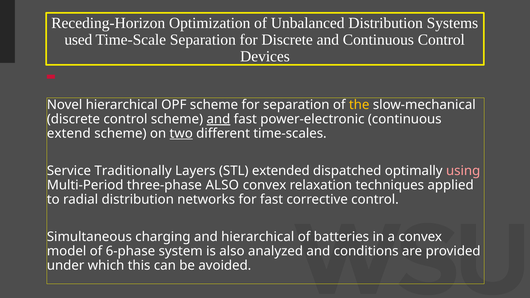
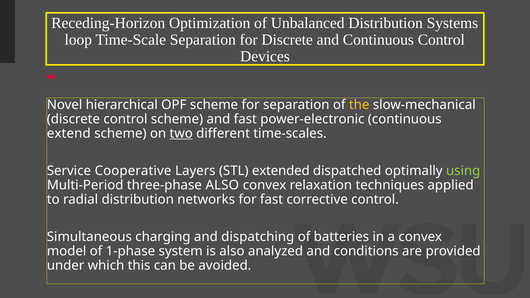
used: used -> loop
and at (218, 119) underline: present -> none
Traditionally: Traditionally -> Cooperative
using colour: pink -> light green
and hierarchical: hierarchical -> dispatching
6-phase: 6-phase -> 1-phase
